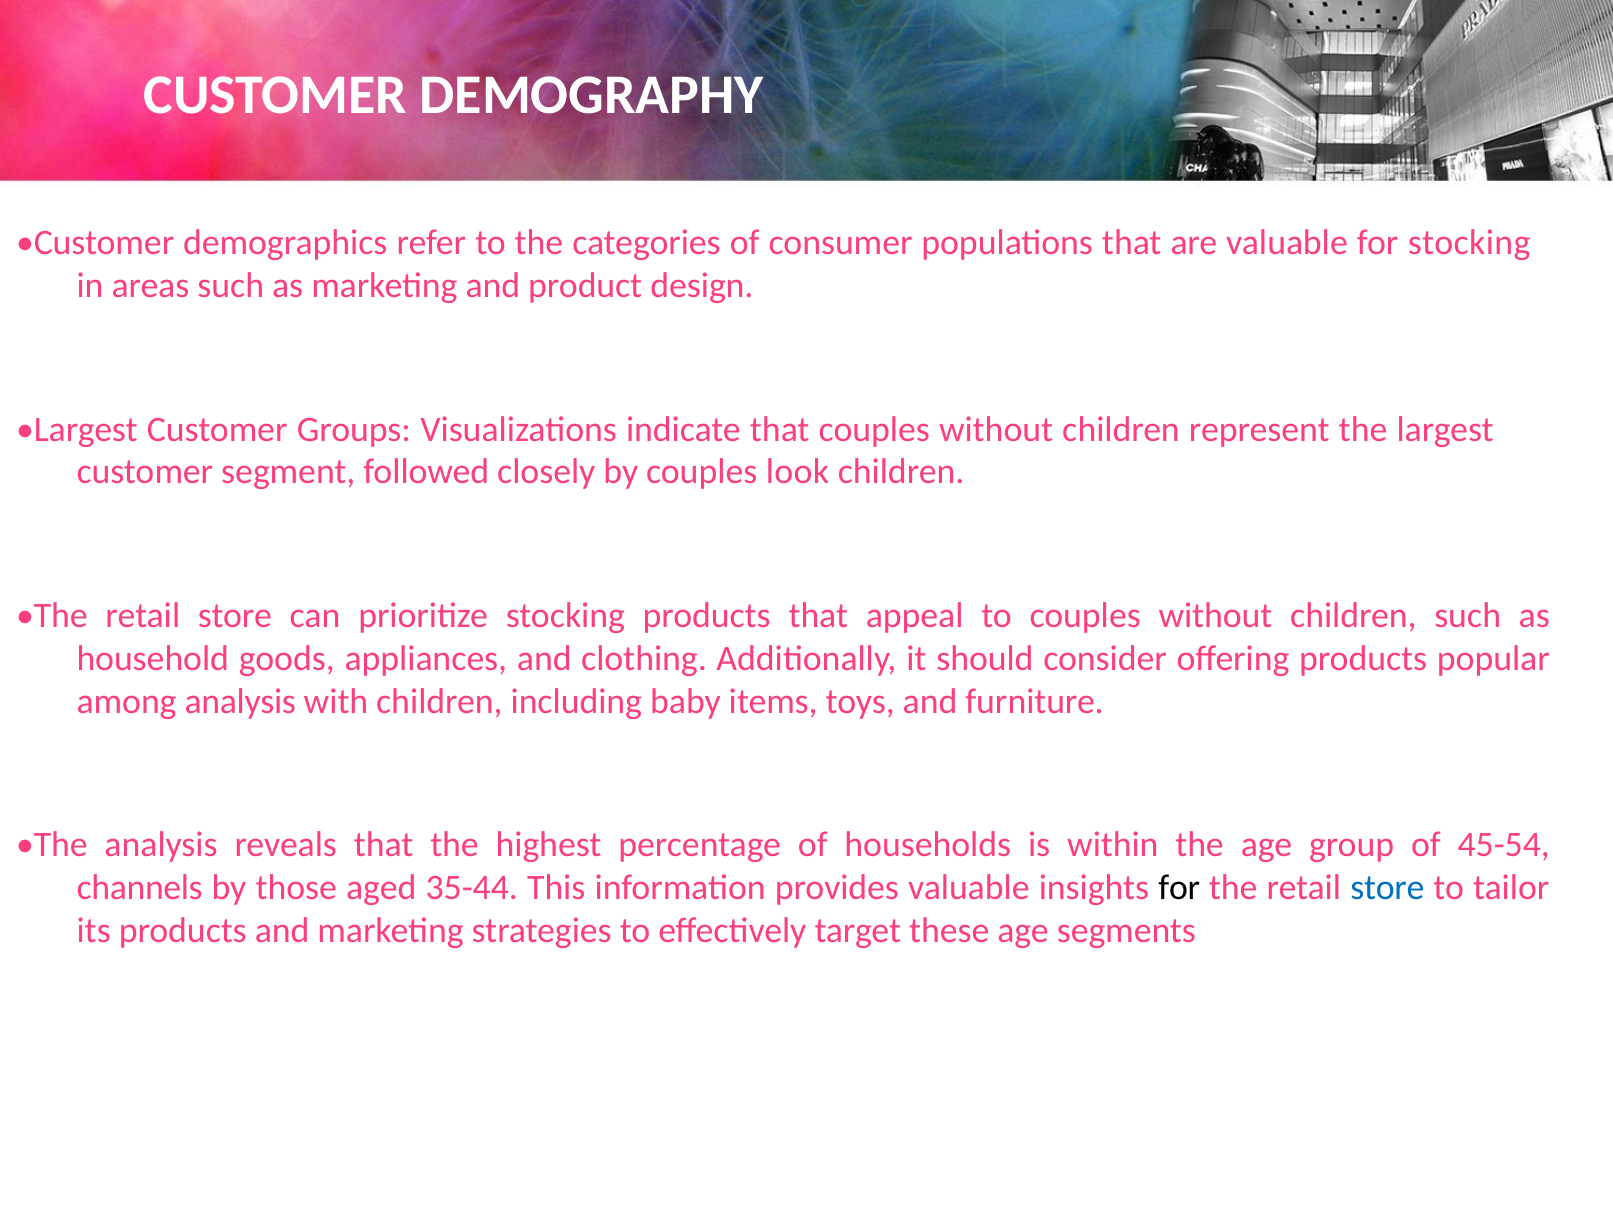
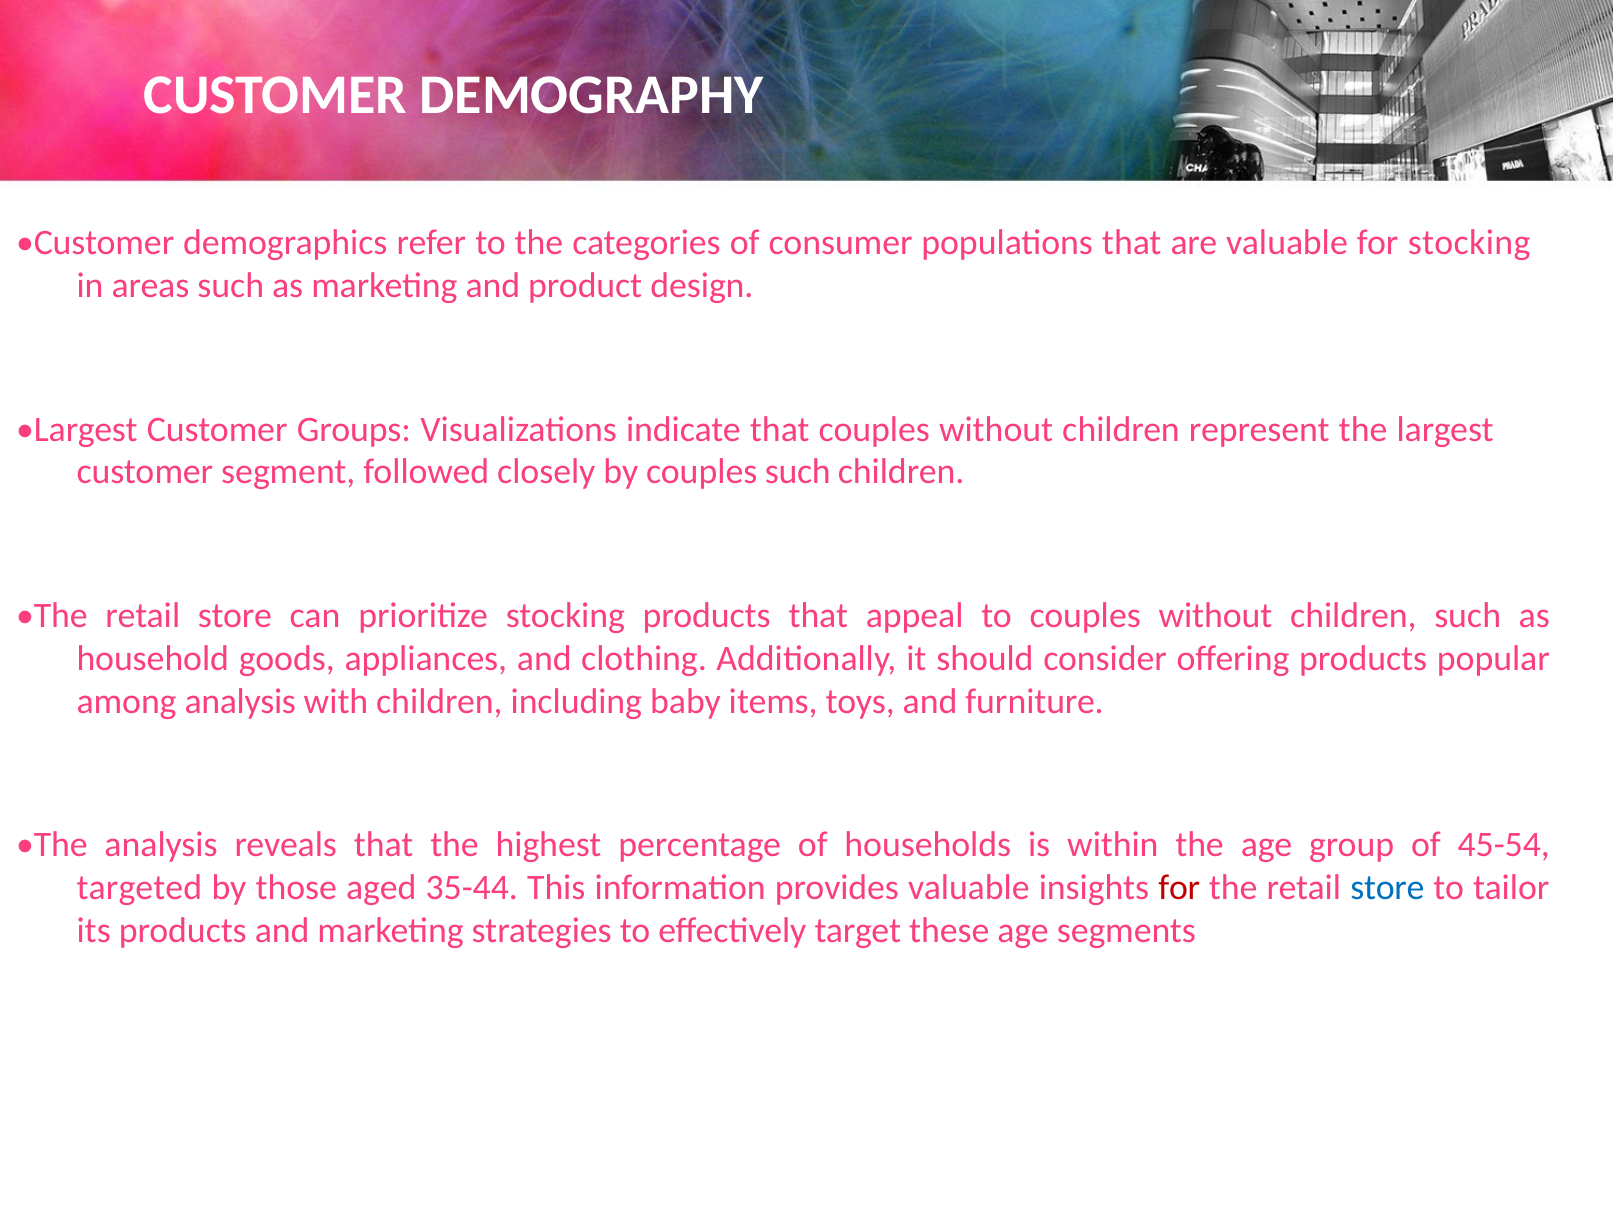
couples look: look -> such
channels: channels -> targeted
for at (1179, 888) colour: black -> red
